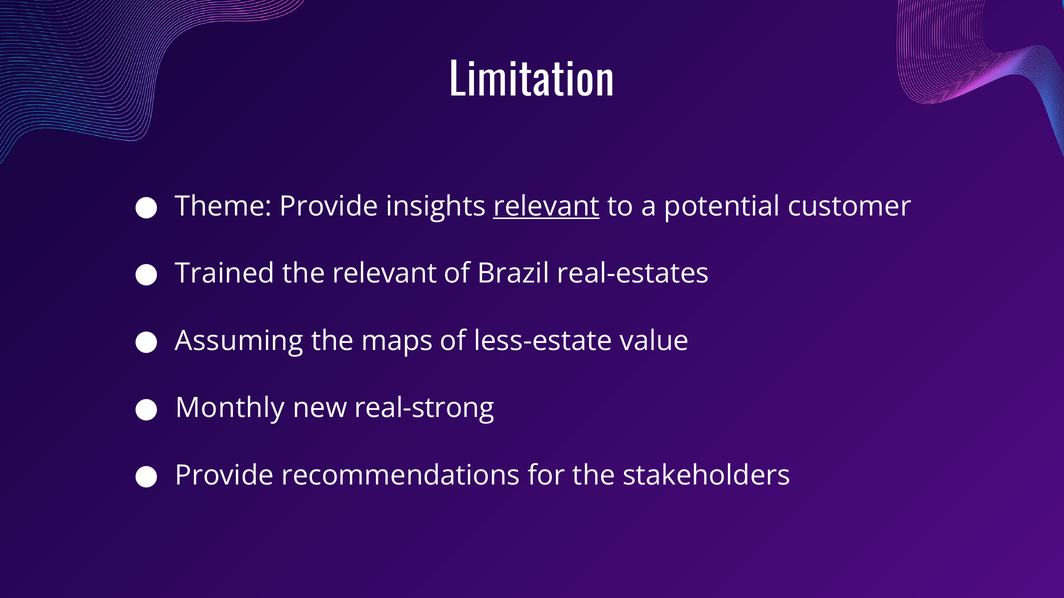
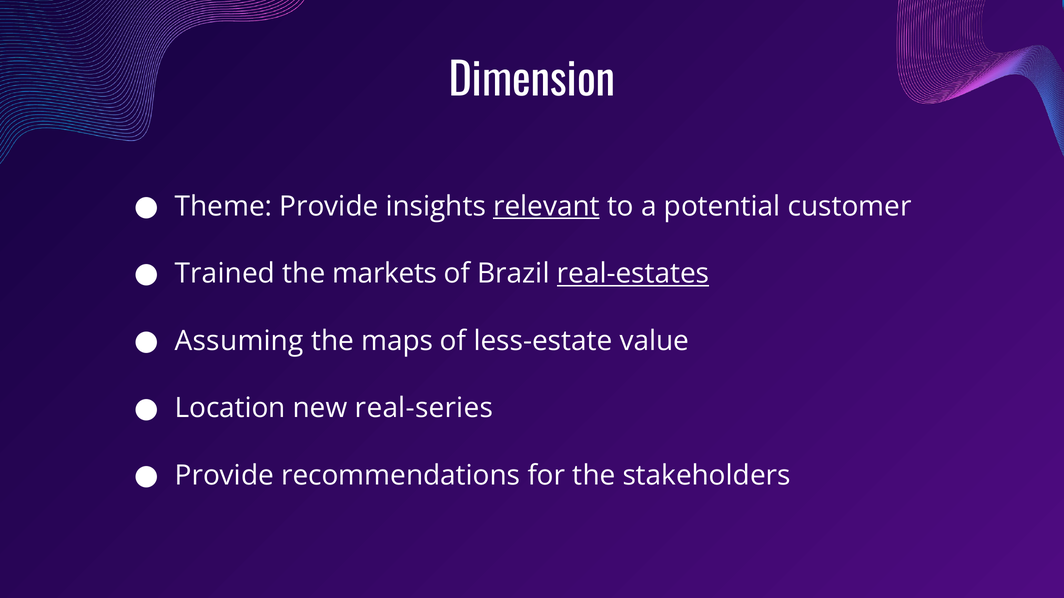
Limitation: Limitation -> Dimension
the relevant: relevant -> markets
real-estates underline: none -> present
Monthly: Monthly -> Location
real-strong: real-strong -> real-series
